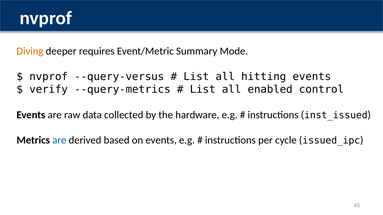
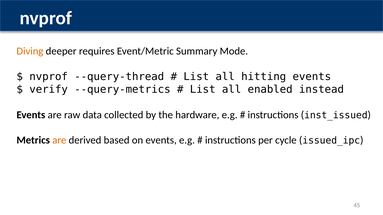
--query-versus: --query-versus -> --query-thread
control: control -> instead
are at (59, 141) colour: blue -> orange
